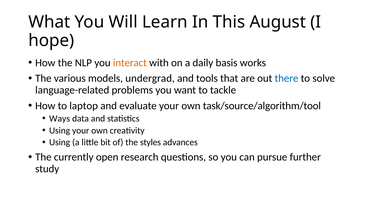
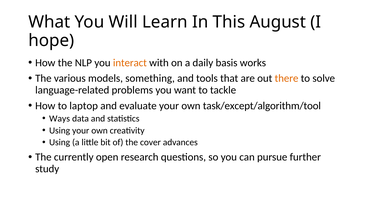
undergrad: undergrad -> something
there colour: blue -> orange
task/source/algorithm/tool: task/source/algorithm/tool -> task/except/algorithm/tool
styles: styles -> cover
